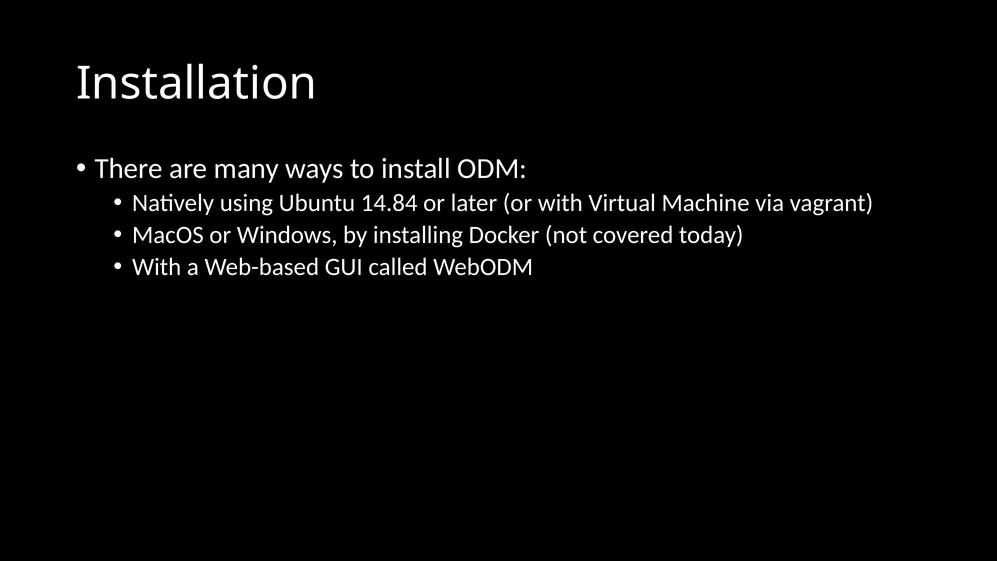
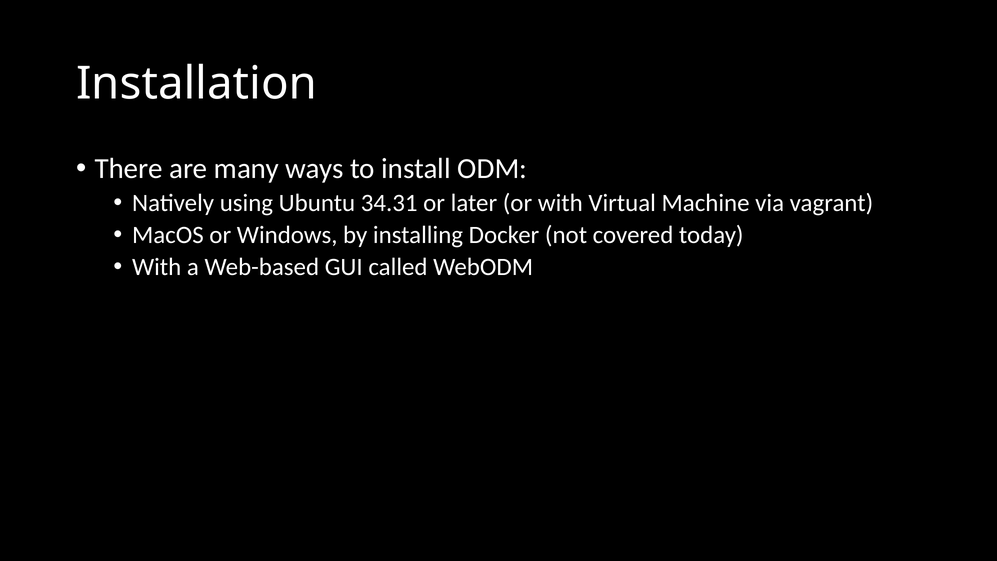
14.84: 14.84 -> 34.31
